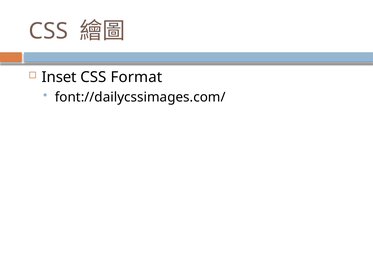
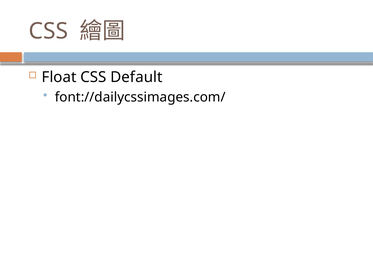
Inset: Inset -> Float
Format: Format -> Default
